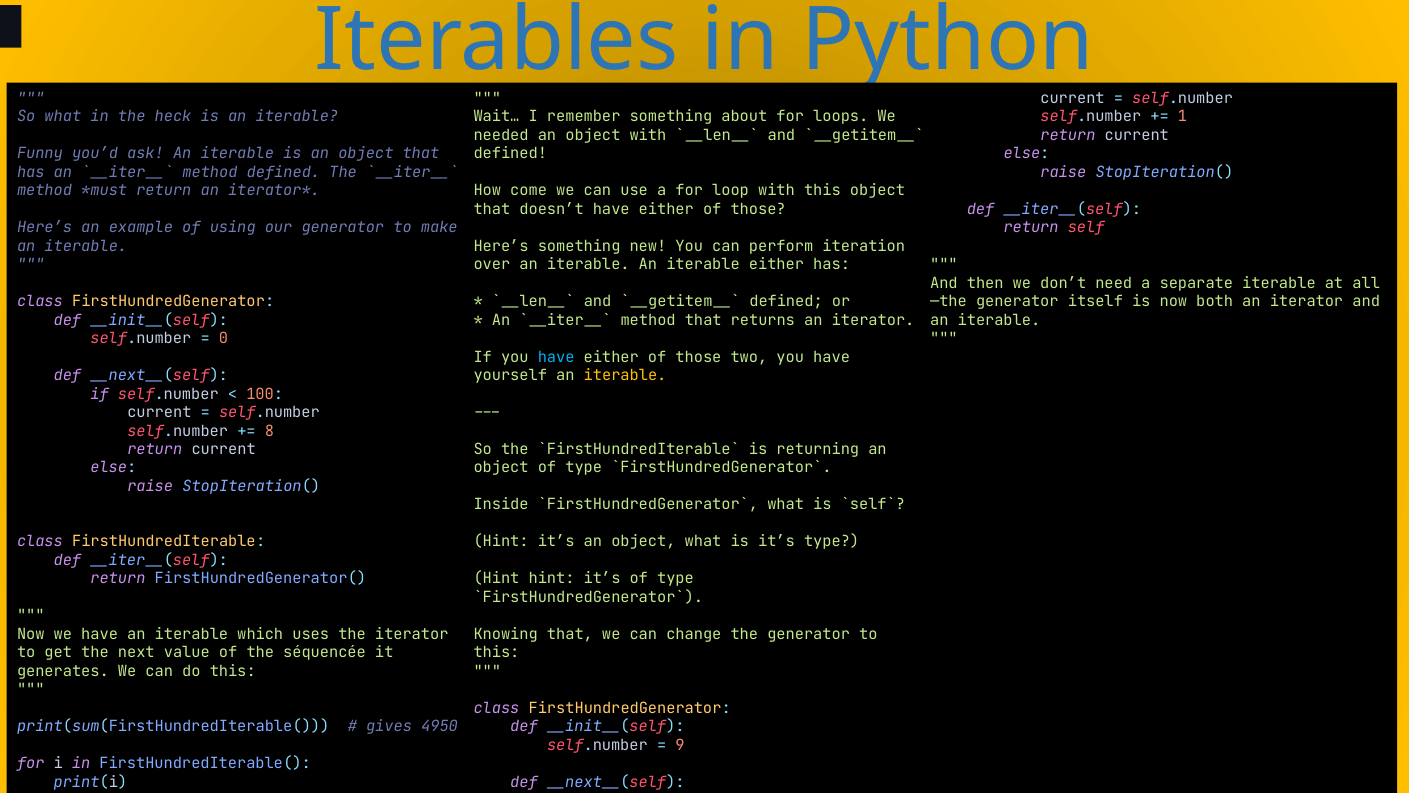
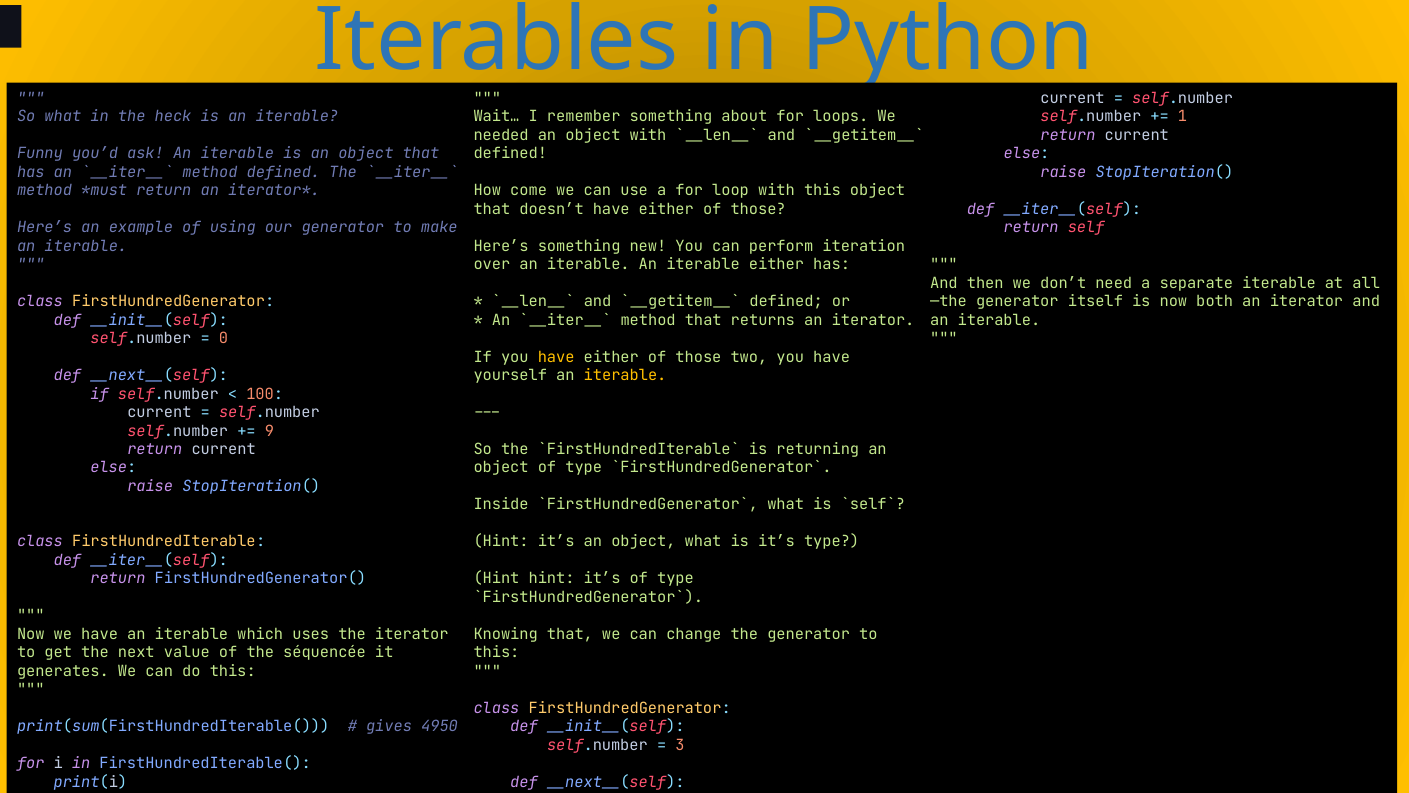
have at (556, 357) colour: light blue -> yellow
8: 8 -> 9
9: 9 -> 3
